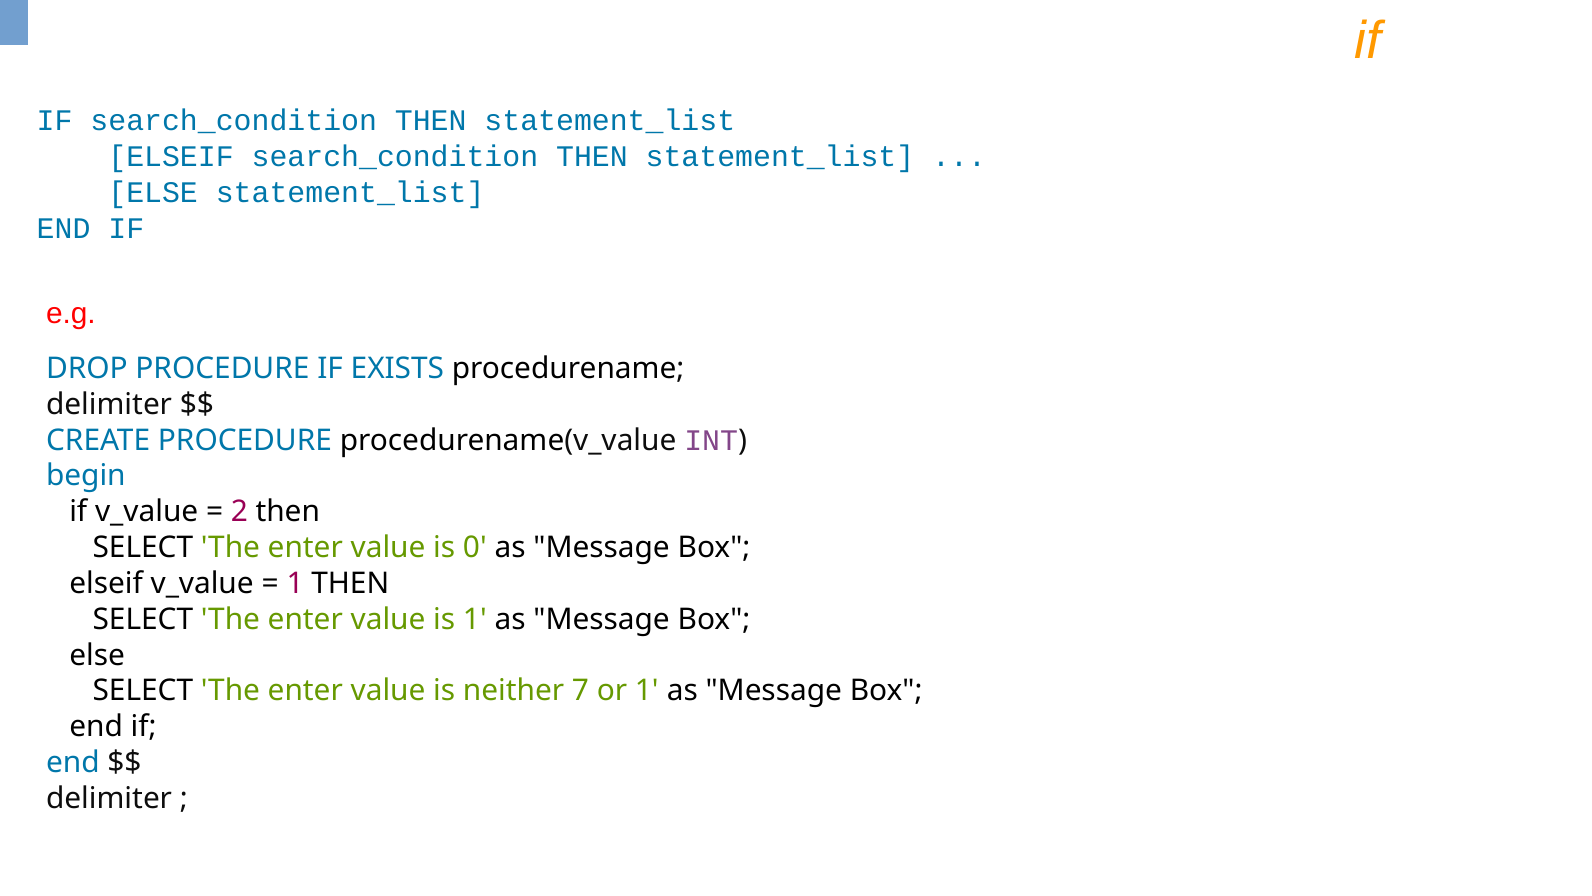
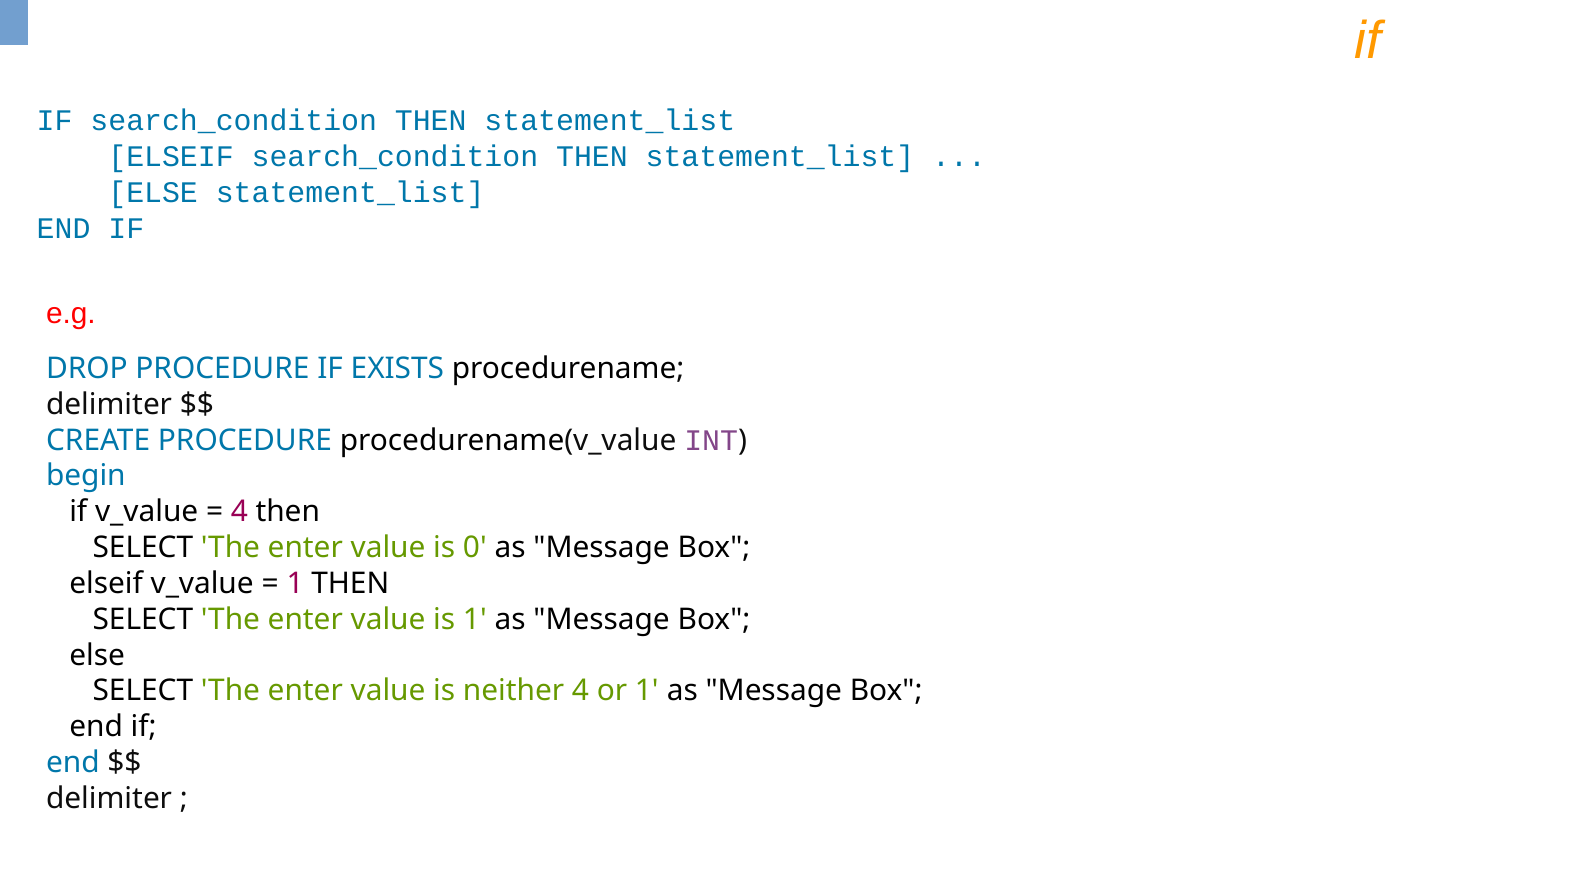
2 at (239, 512): 2 -> 4
neither 7: 7 -> 4
